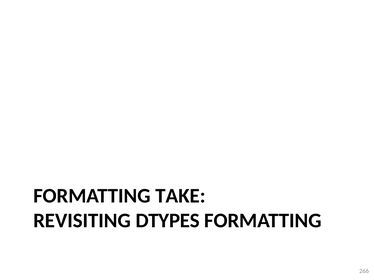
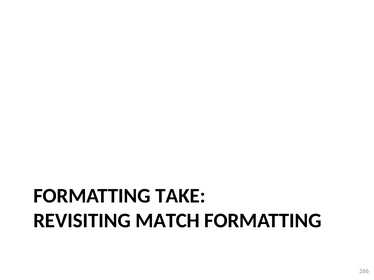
DTYPES: DTYPES -> MATCH
